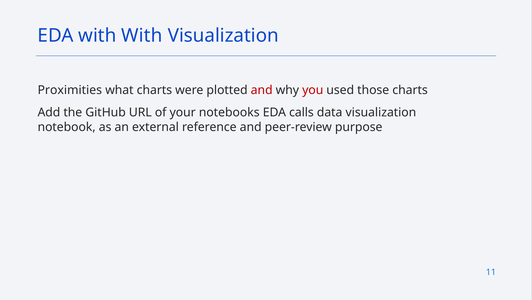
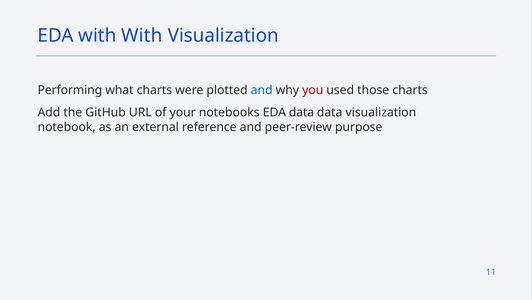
Proximities: Proximities -> Performing
and at (262, 90) colour: red -> blue
EDA calls: calls -> data
